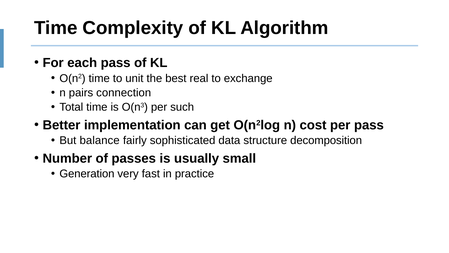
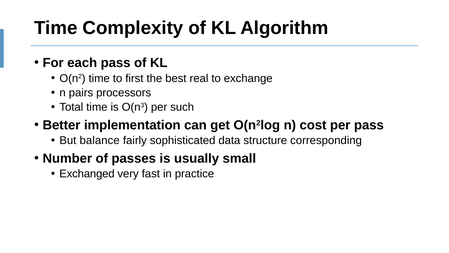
unit: unit -> first
connection: connection -> processors
decomposition: decomposition -> corresponding
Generation: Generation -> Exchanged
